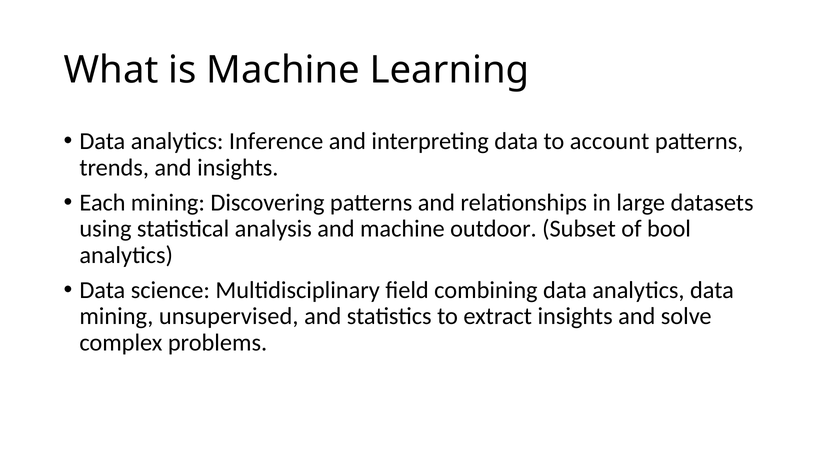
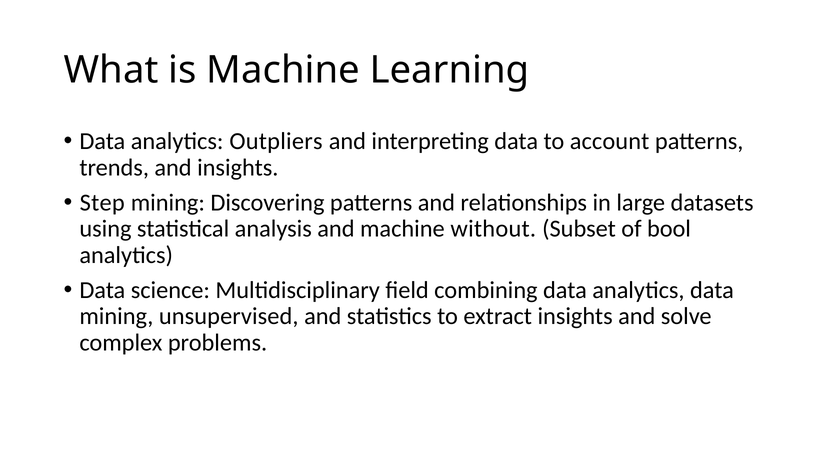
Inference: Inference -> Outpliers
Each: Each -> Step
outdoor: outdoor -> without
